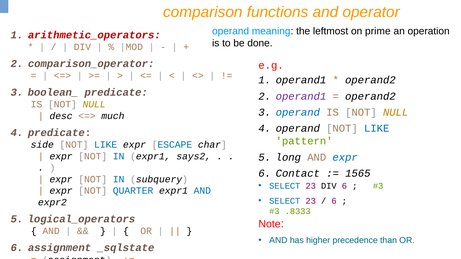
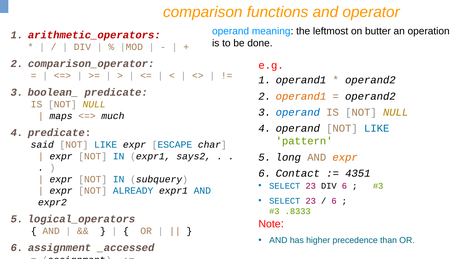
prime: prime -> butter
operand1 at (301, 96) colour: purple -> orange
desc: desc -> maps
side: side -> said
expr at (345, 157) colour: blue -> orange
1565: 1565 -> 4351
QUARTER: QUARTER -> ALREADY
_sqlstate: _sqlstate -> _accessed
